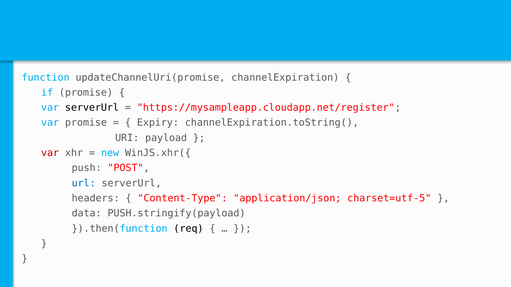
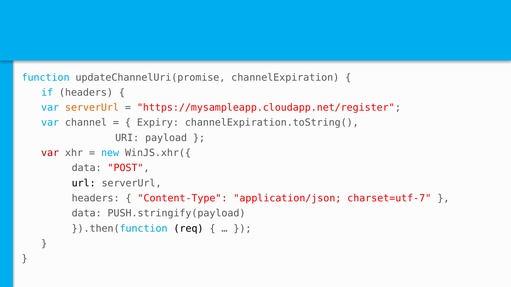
if promise: promise -> headers
serverUrl at (92, 108) colour: black -> orange
var promise: promise -> channel
push at (87, 168): push -> data
url colour: blue -> black
charset=utf-5: charset=utf-5 -> charset=utf-7
